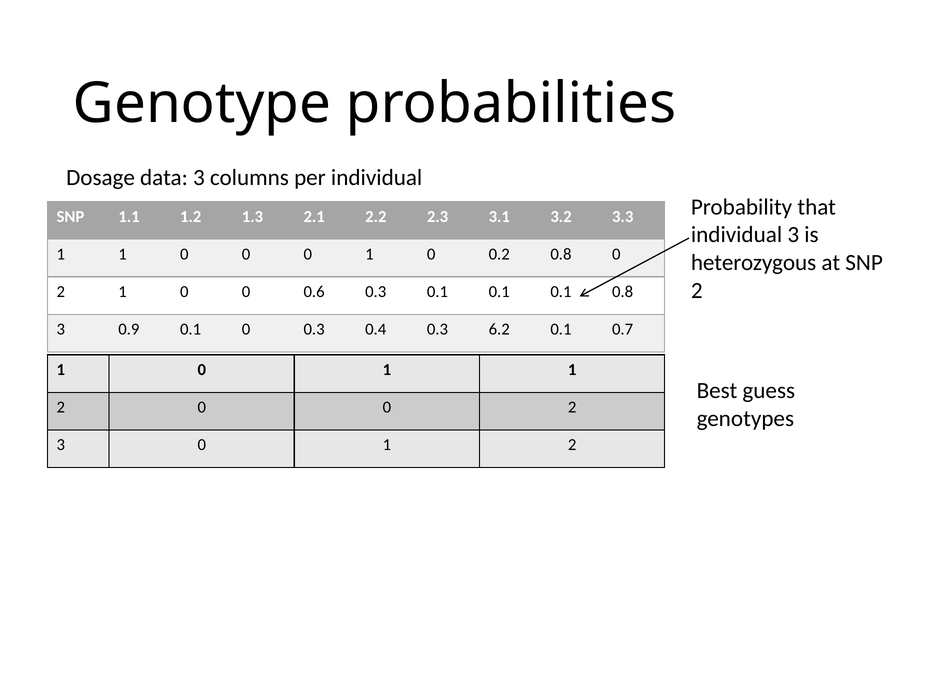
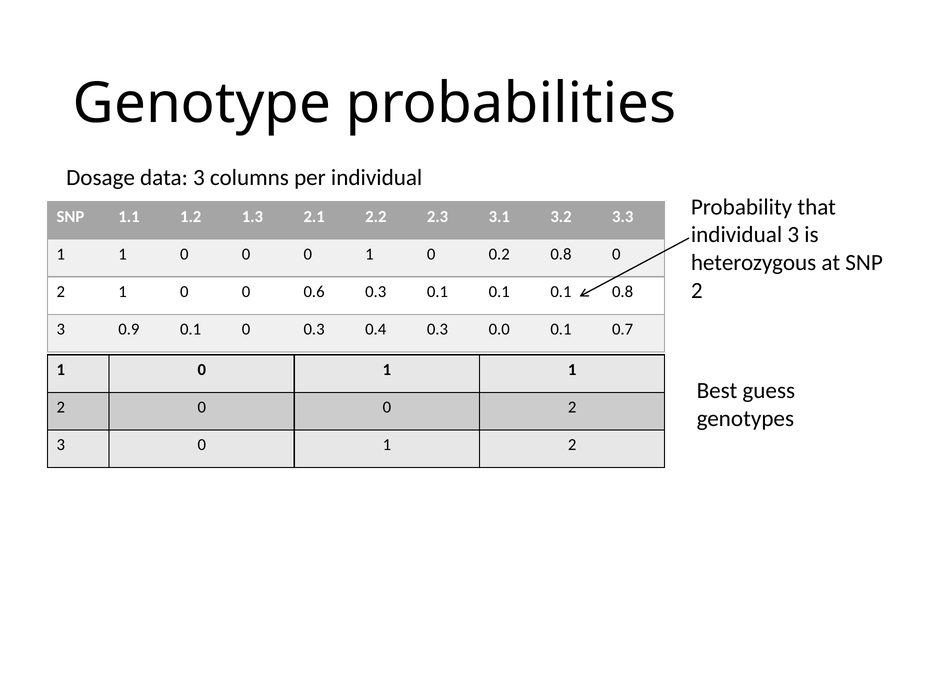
6.2: 6.2 -> 0.0
